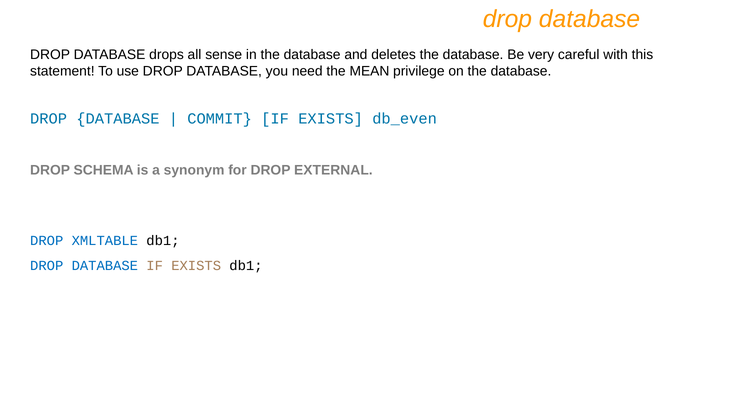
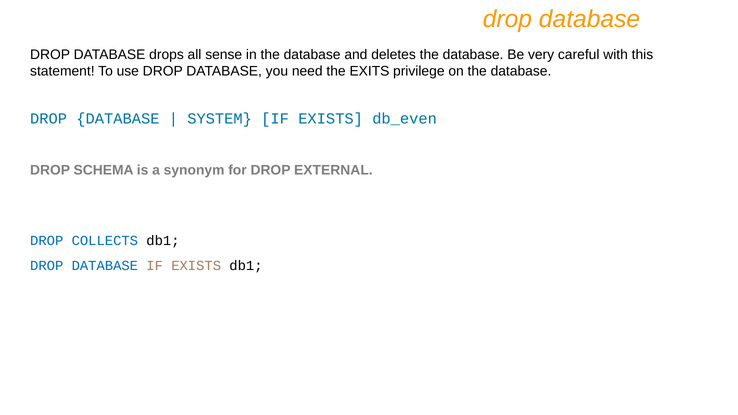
MEAN: MEAN -> EXITS
COMMIT: COMMIT -> SYSTEM
XMLTABLE: XMLTABLE -> COLLECTS
